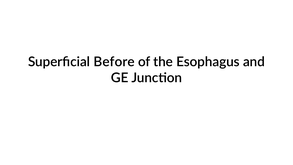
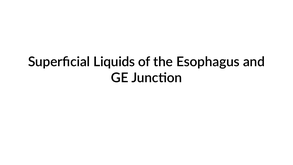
Before: Before -> Liquids
